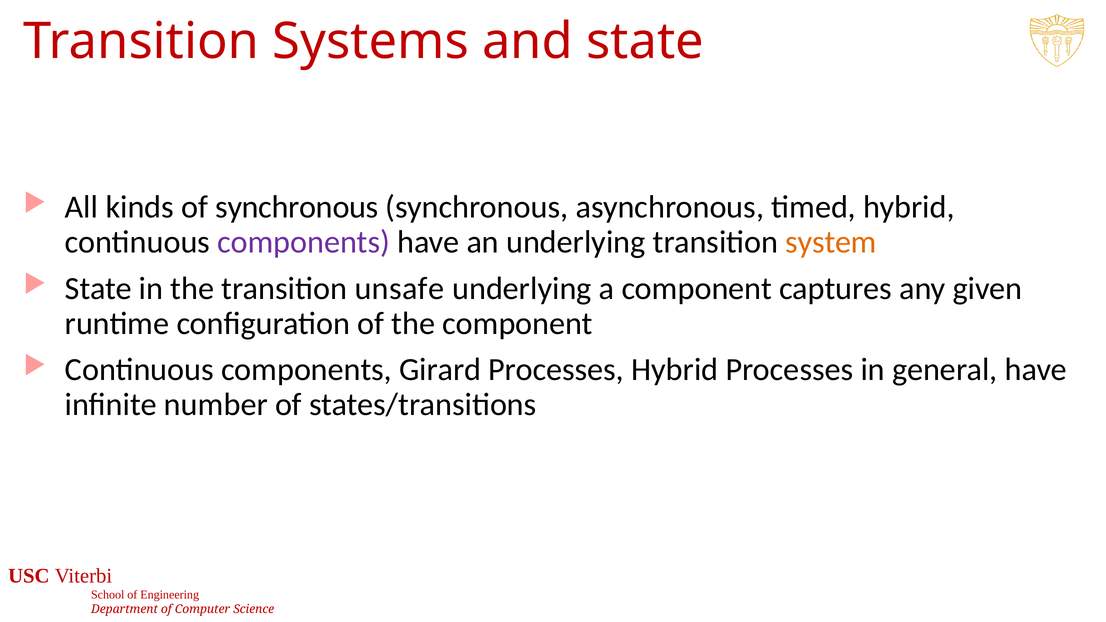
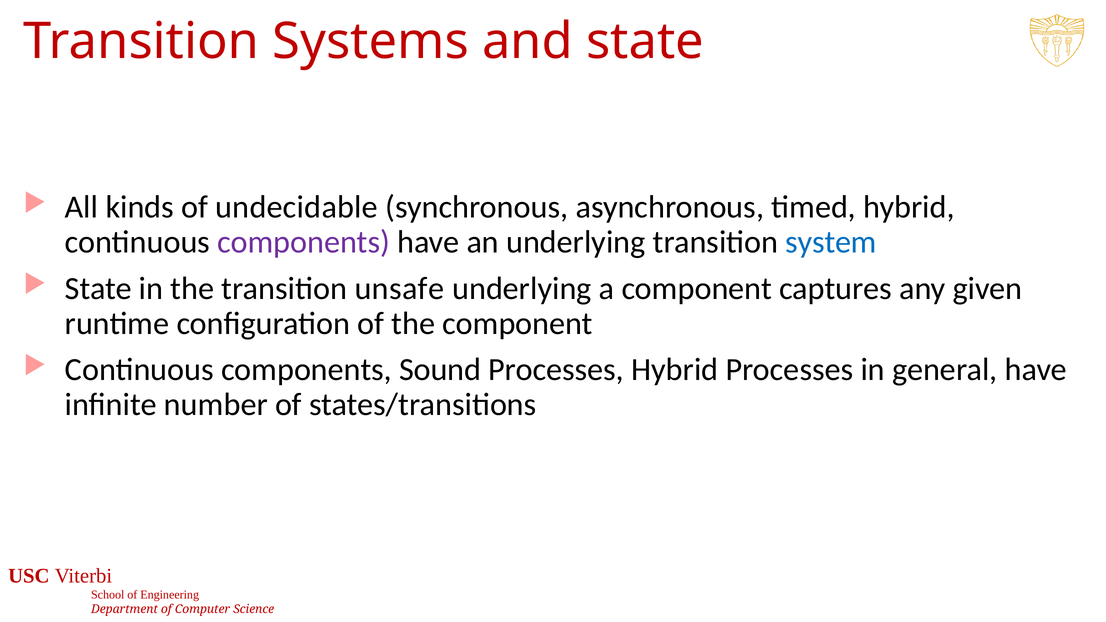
of synchronous: synchronous -> undecidable
system colour: orange -> blue
Girard: Girard -> Sound
